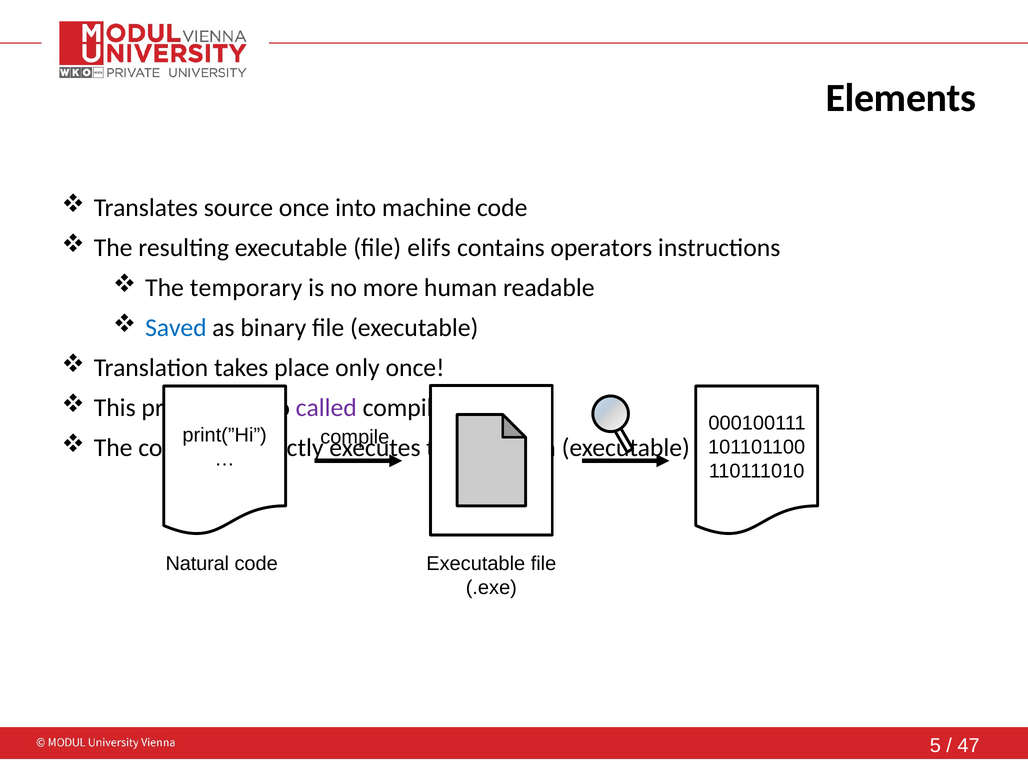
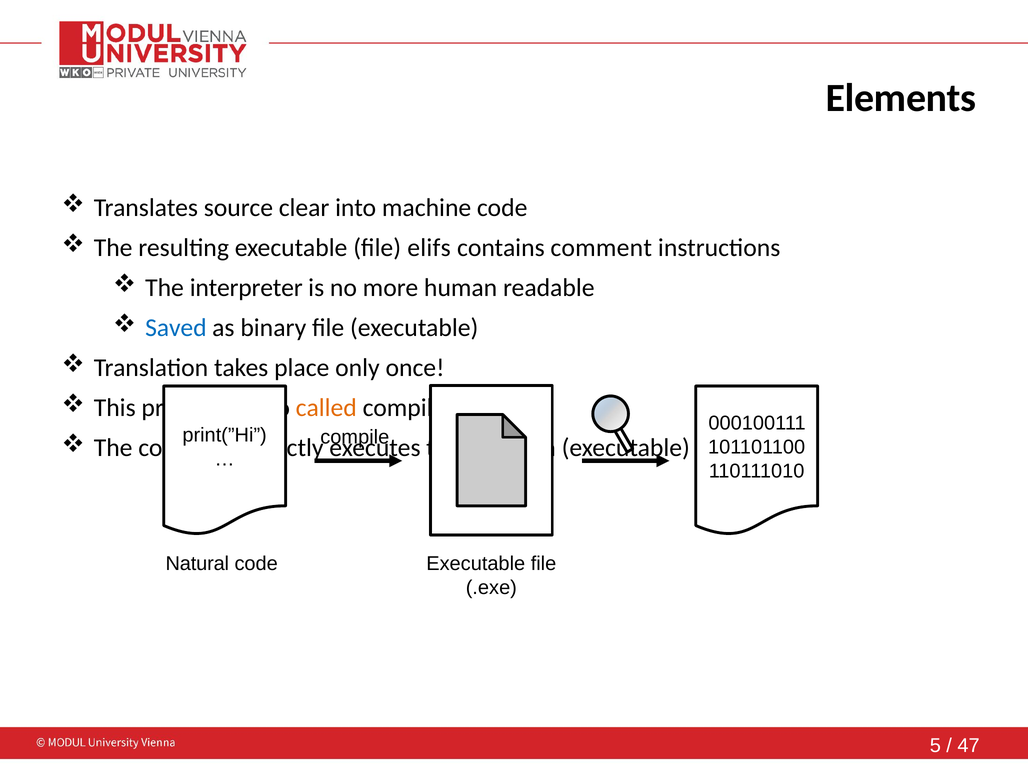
source once: once -> clear
operators: operators -> comment
temporary: temporary -> interpreter
called colour: purple -> orange
